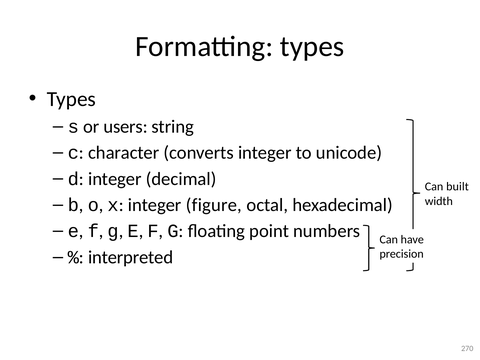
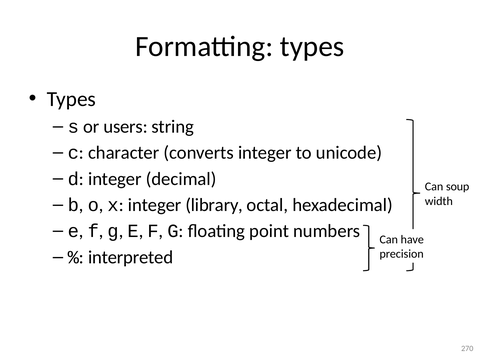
built: built -> soup
figure: figure -> library
